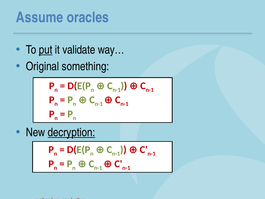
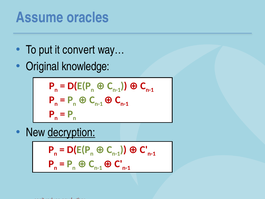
put underline: present -> none
validate: validate -> convert
something: something -> knowledge
